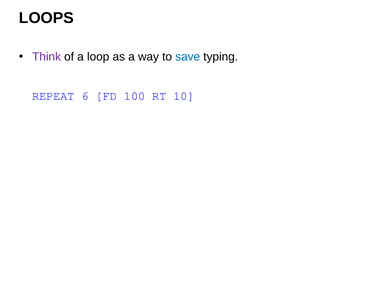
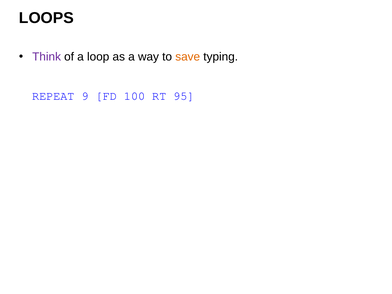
save colour: blue -> orange
6: 6 -> 9
10: 10 -> 95
